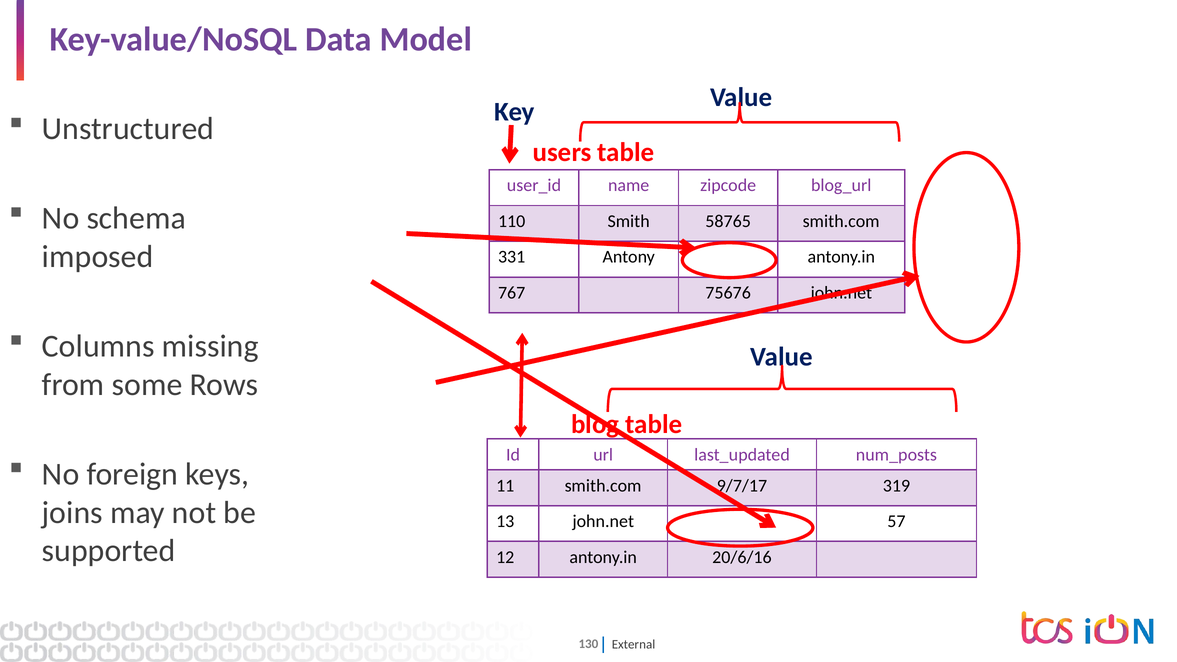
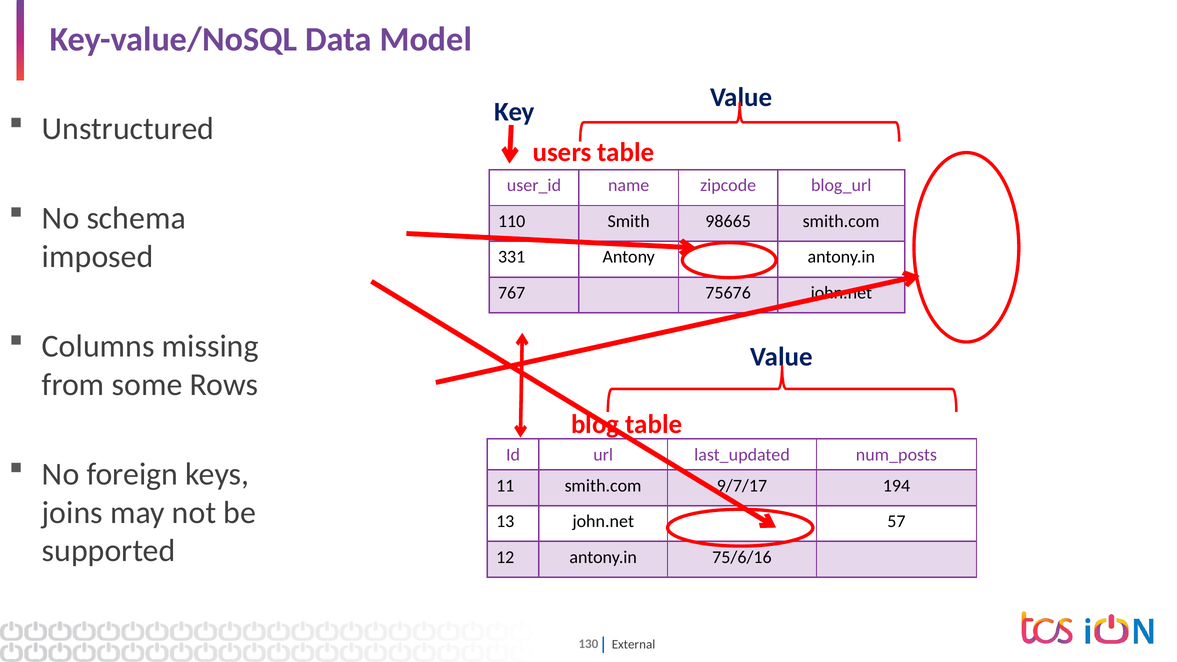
58765: 58765 -> 98665
319: 319 -> 194
20/6/16: 20/6/16 -> 75/6/16
